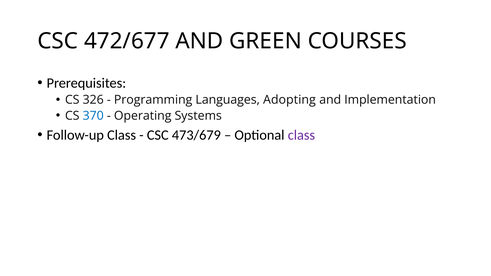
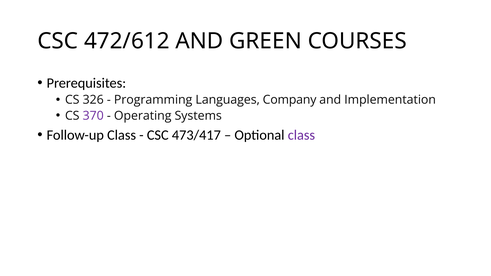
472/677: 472/677 -> 472/612
Adopting: Adopting -> Company
370 colour: blue -> purple
473/679: 473/679 -> 473/417
